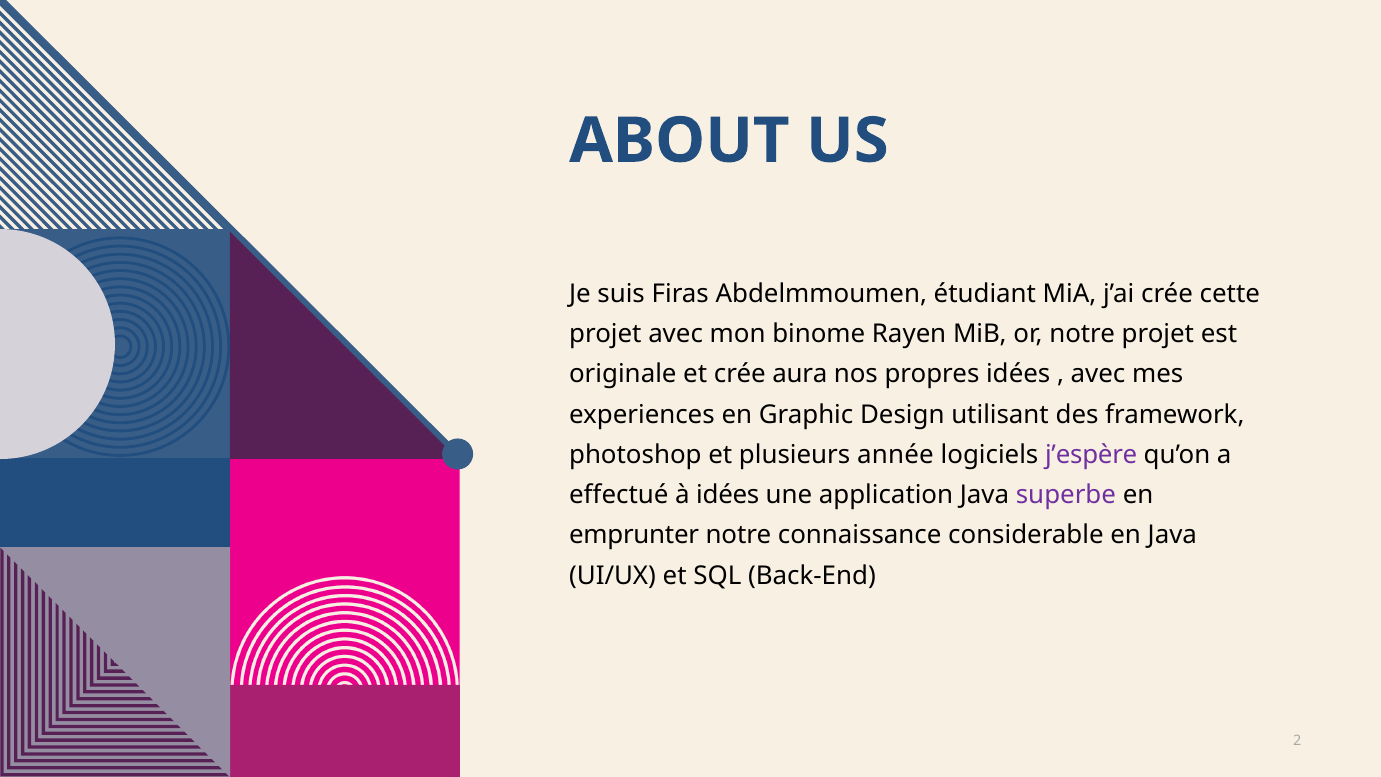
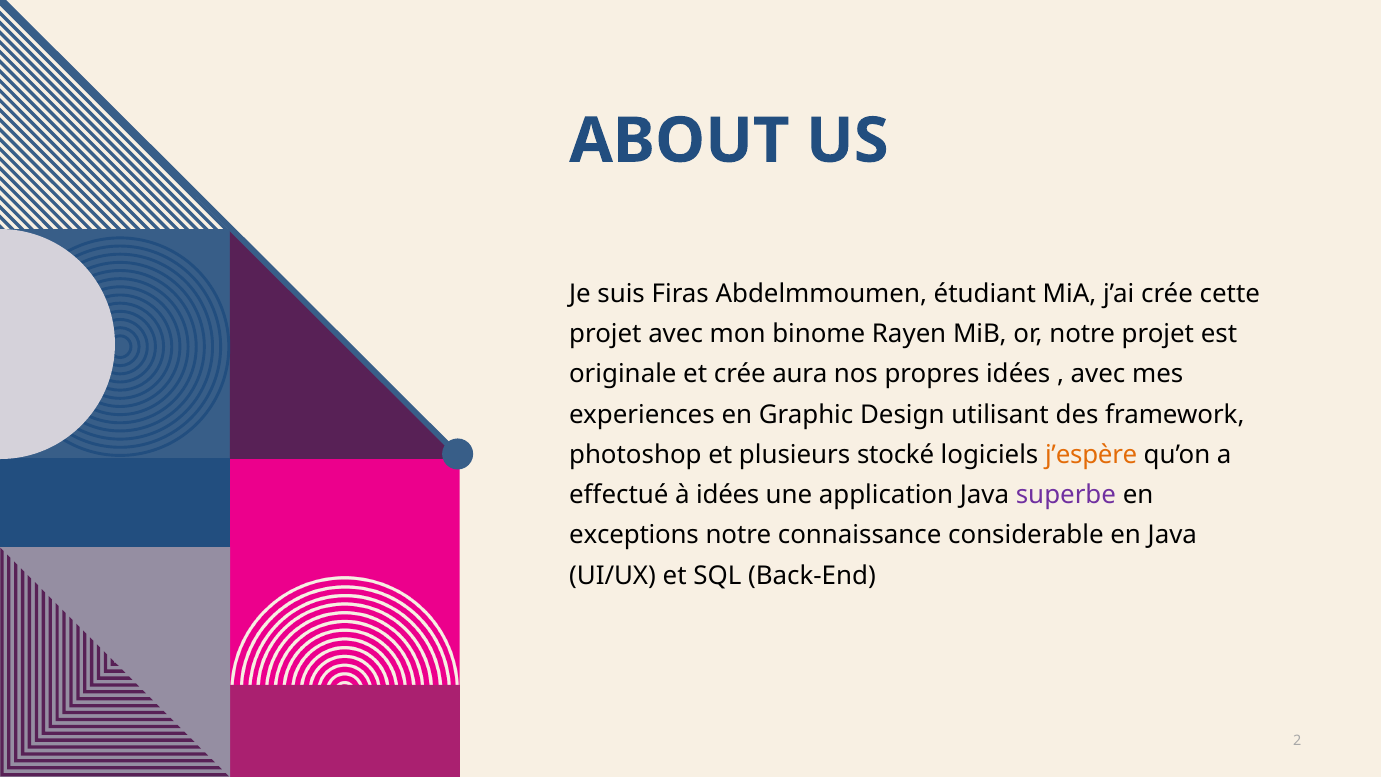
année: année -> stocké
j’espère colour: purple -> orange
emprunter: emprunter -> exceptions
